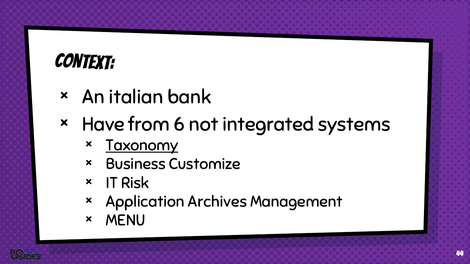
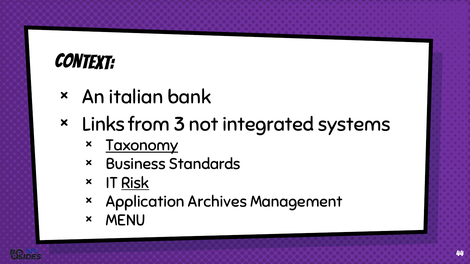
Have: Have -> Links
6: 6 -> 3
Customize: Customize -> Standards
Risk underline: none -> present
